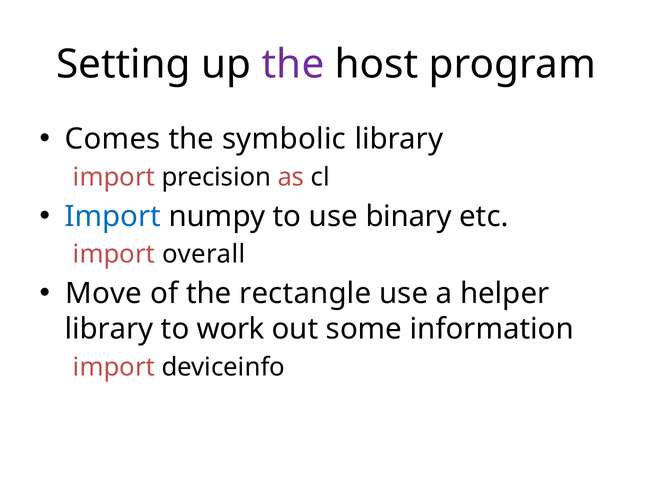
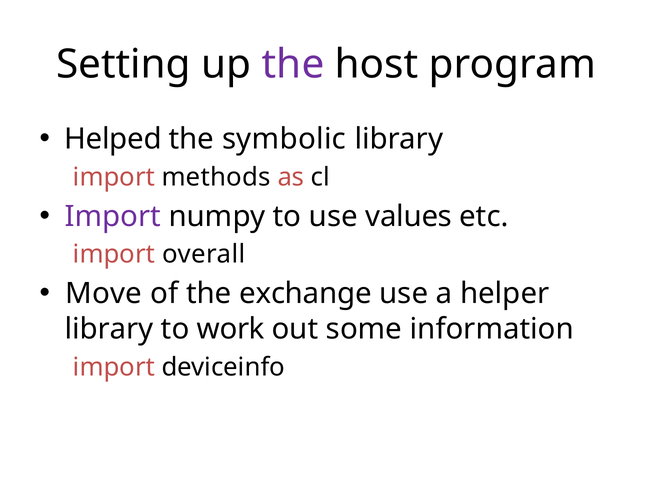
Comes: Comes -> Helped
precision: precision -> methods
Import at (113, 216) colour: blue -> purple
binary: binary -> values
rectangle: rectangle -> exchange
